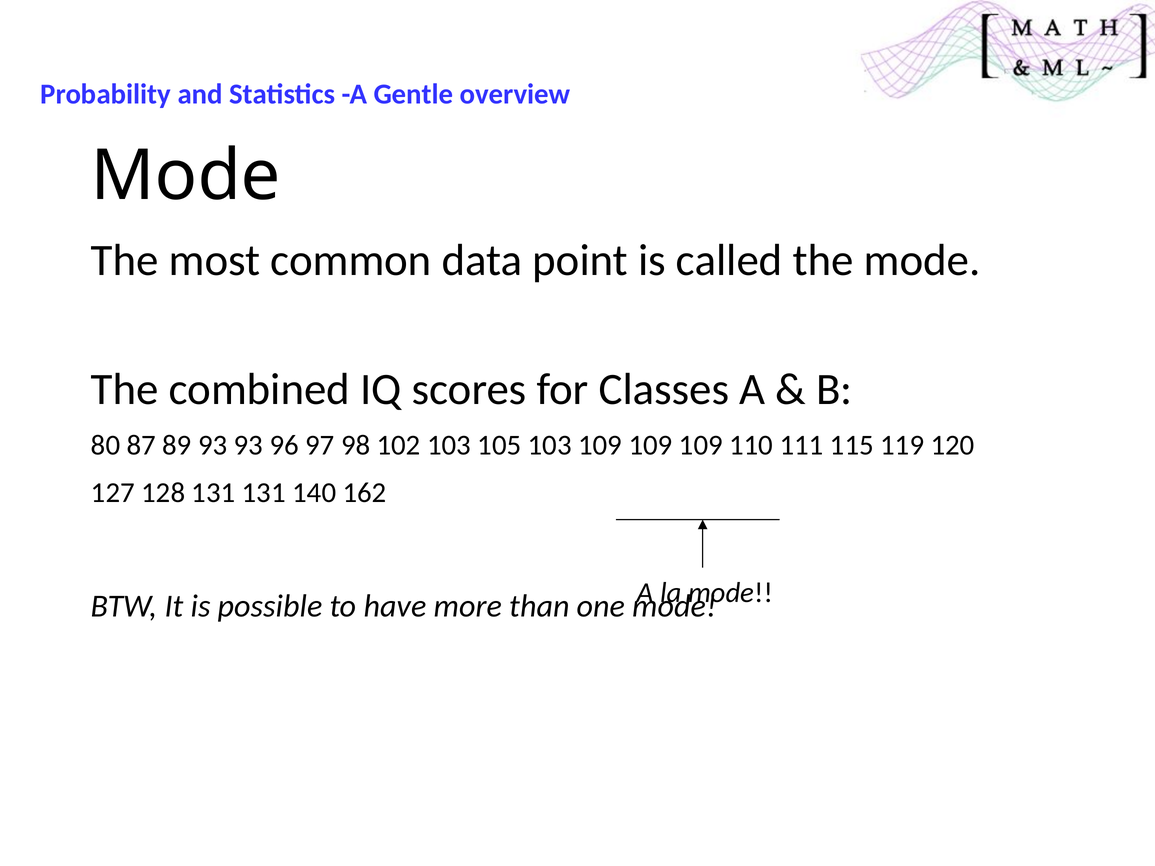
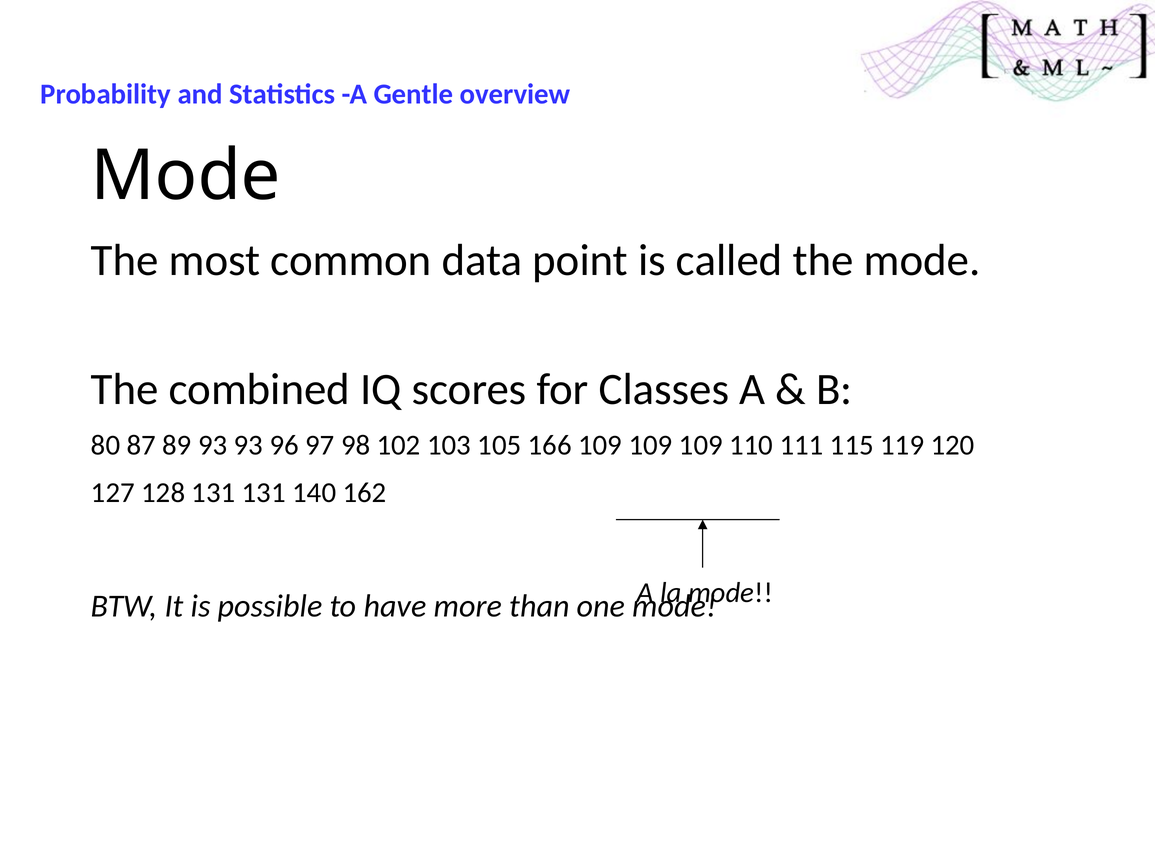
105 103: 103 -> 166
